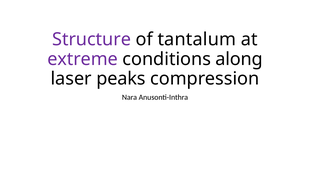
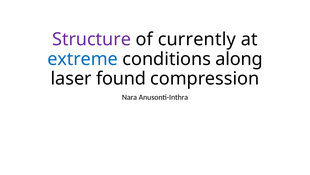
tantalum: tantalum -> currently
extreme colour: purple -> blue
peaks: peaks -> found
